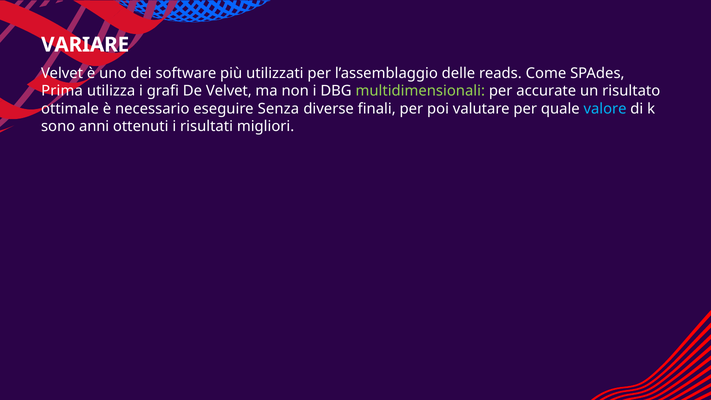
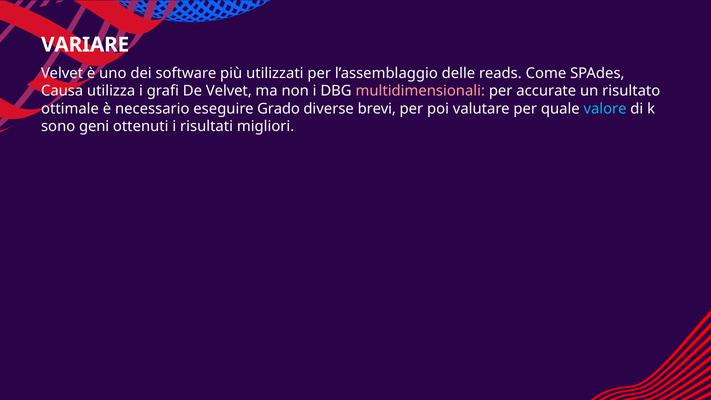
Prima: Prima -> Causa
multidimensionali colour: light green -> pink
Senza: Senza -> Grado
finali: finali -> brevi
anni: anni -> geni
